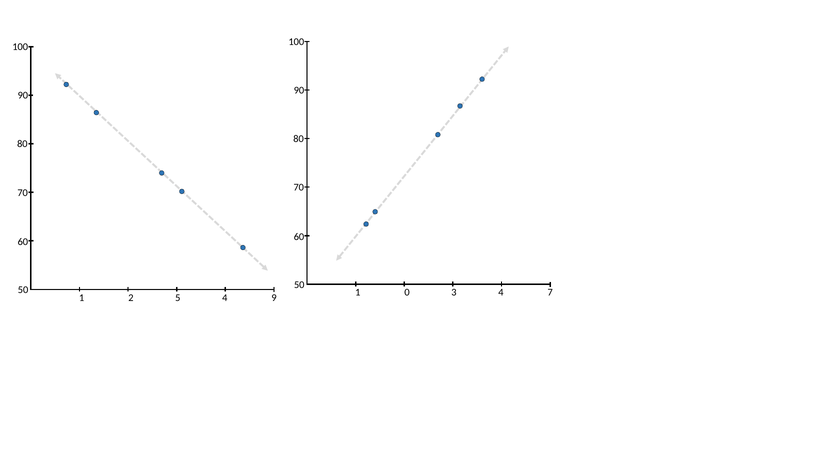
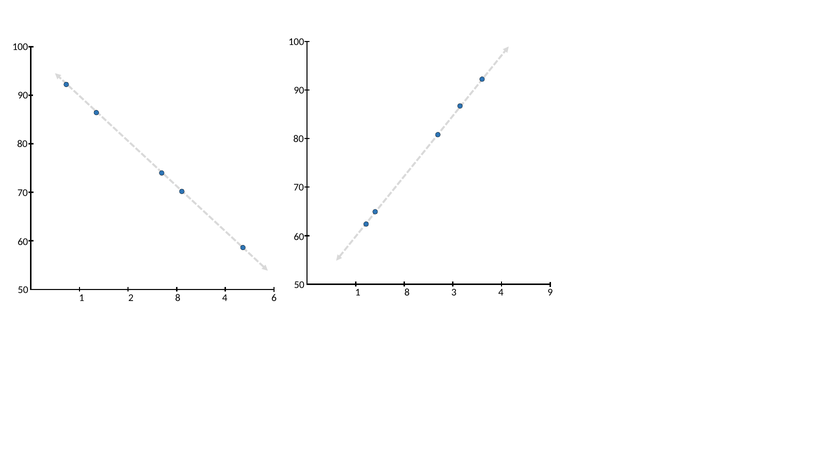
1 0: 0 -> 8
7: 7 -> 9
2 5: 5 -> 8
9: 9 -> 6
